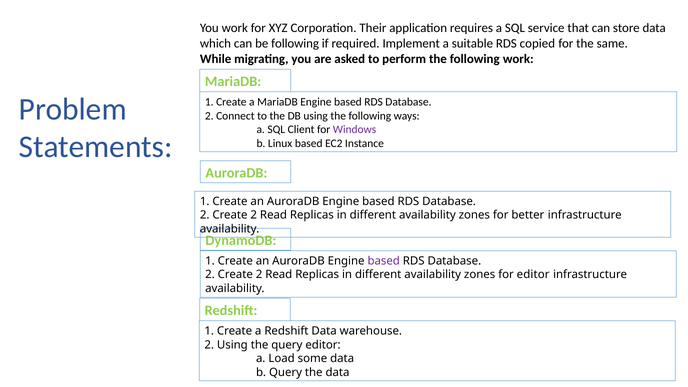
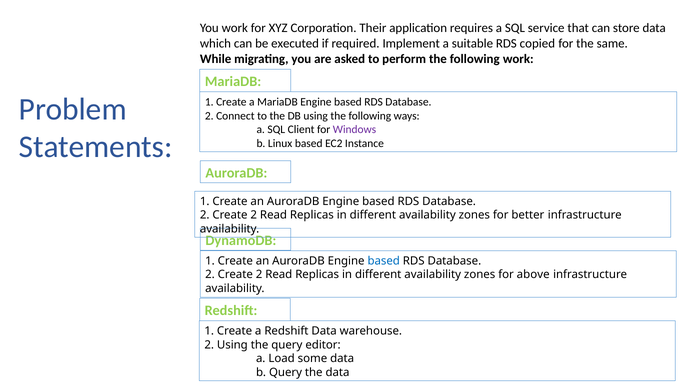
be following: following -> executed
based at (384, 261) colour: purple -> blue
for editor: editor -> above
